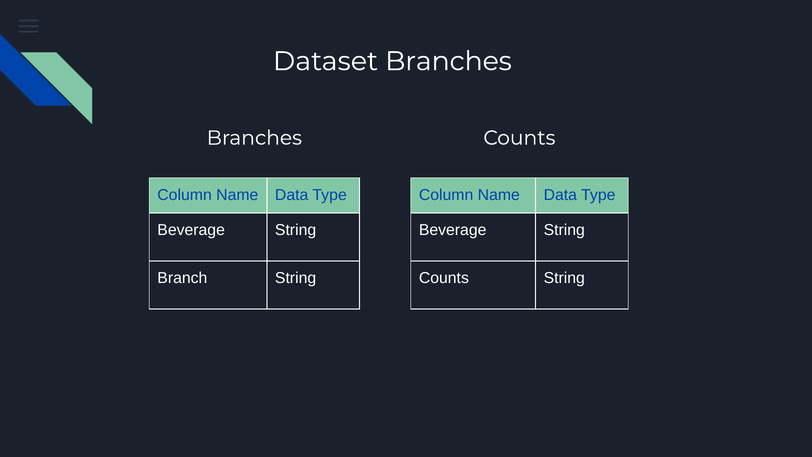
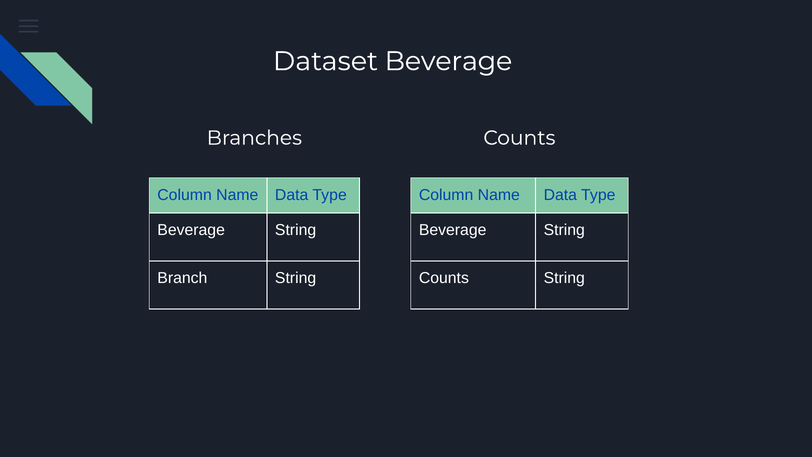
Dataset Branches: Branches -> Beverage
